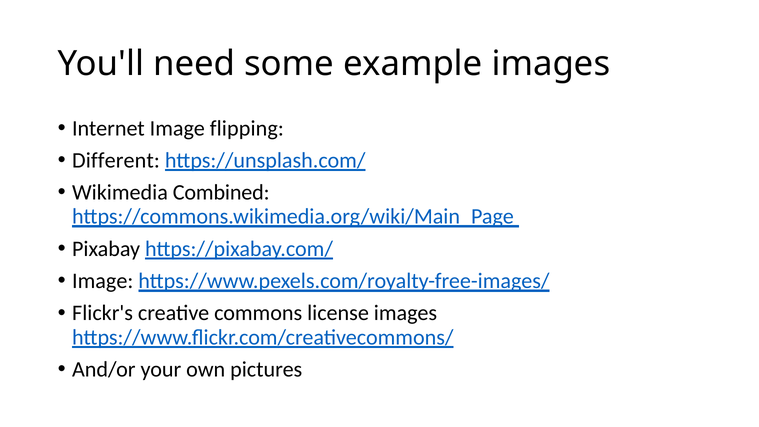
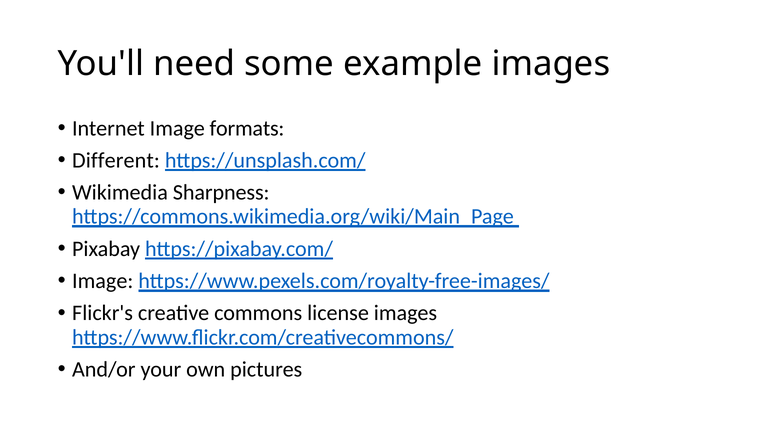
flipping: flipping -> formats
Combined: Combined -> Sharpness
